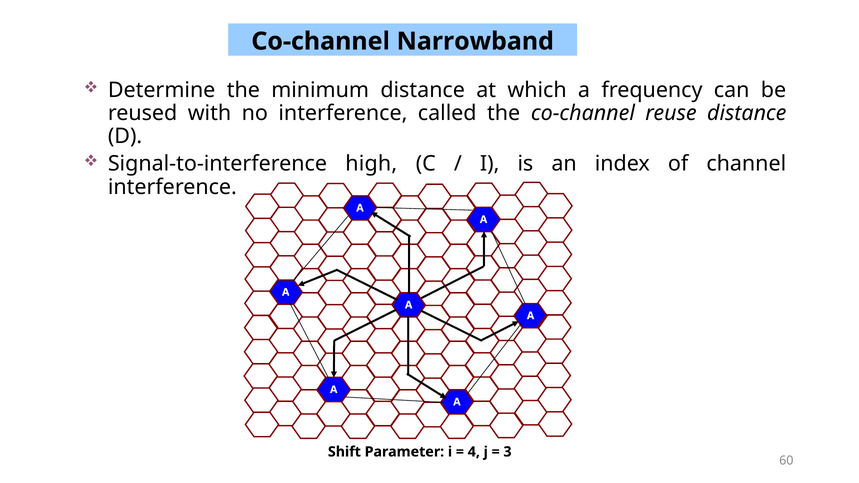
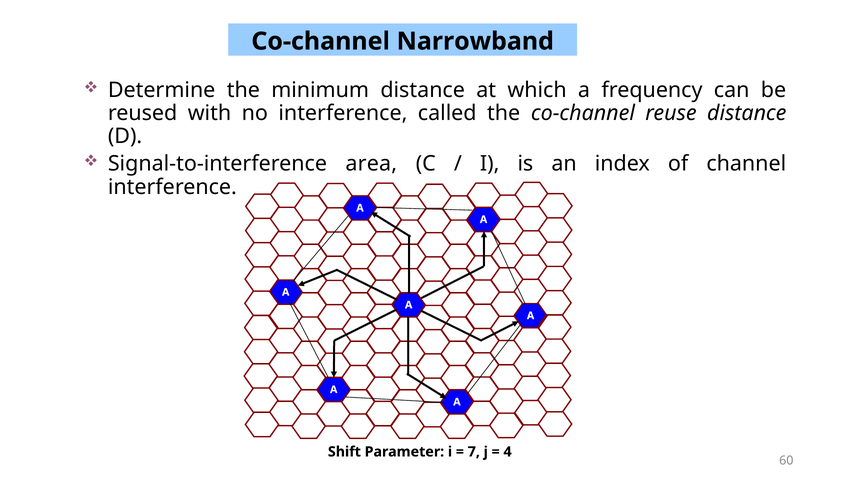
high: high -> area
4: 4 -> 7
3: 3 -> 4
